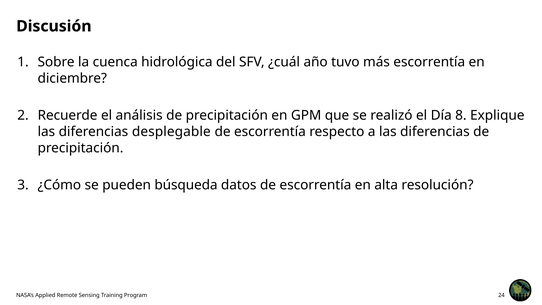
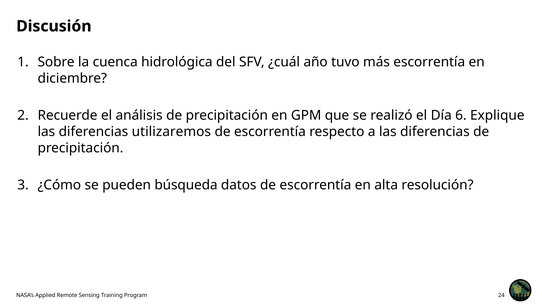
8: 8 -> 6
desplegable: desplegable -> utilizaremos
